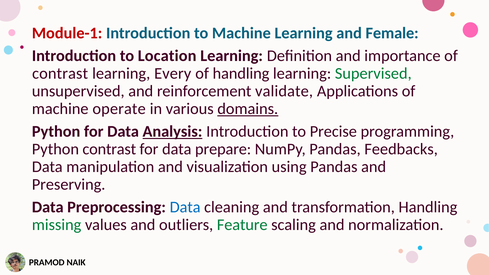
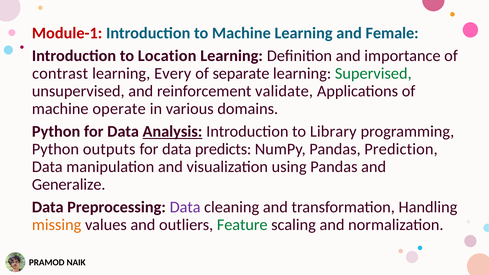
of handling: handling -> separate
domains underline: present -> none
Precise: Precise -> Library
Python contrast: contrast -> outputs
prepare: prepare -> predicts
Feedbacks: Feedbacks -> Prediction
Preserving: Preserving -> Generalize
Data at (185, 207) colour: blue -> purple
missing colour: green -> orange
